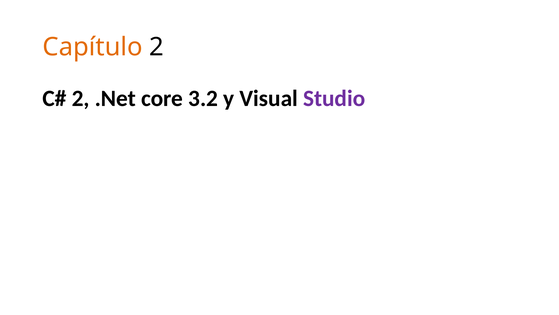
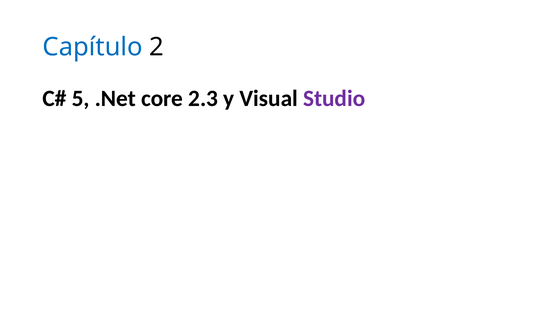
Capítulo colour: orange -> blue
2 at (81, 98): 2 -> 5
3.2: 3.2 -> 2.3
